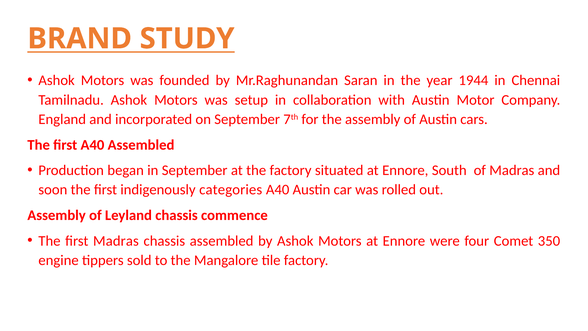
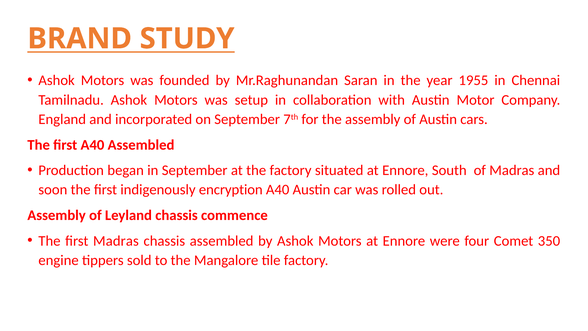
1944: 1944 -> 1955
categories: categories -> encryption
